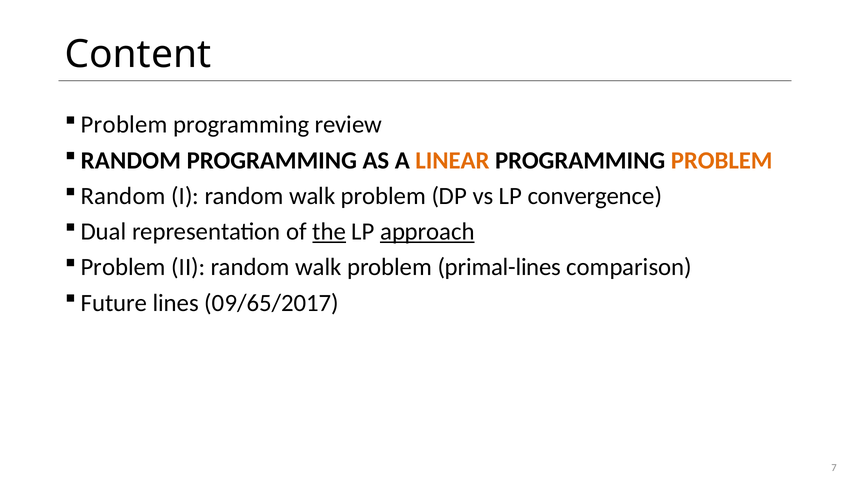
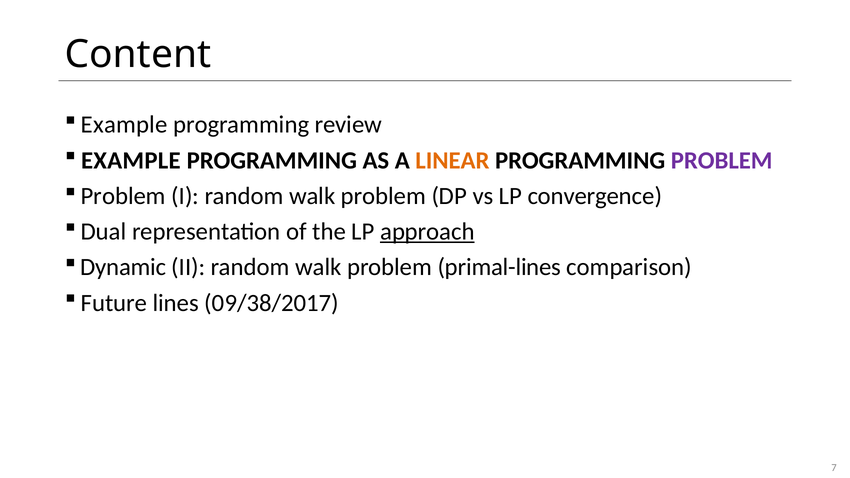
Problem at (124, 125): Problem -> Example
RANDOM at (131, 160): RANDOM -> EXAMPLE
PROBLEM at (722, 160) colour: orange -> purple
Random at (123, 196): Random -> Problem
the underline: present -> none
Problem at (123, 267): Problem -> Dynamic
09/65/2017: 09/65/2017 -> 09/38/2017
